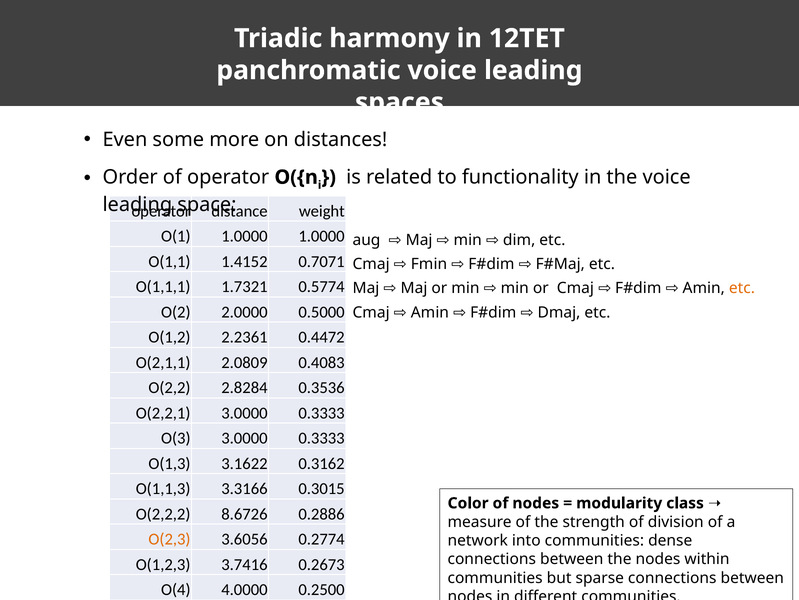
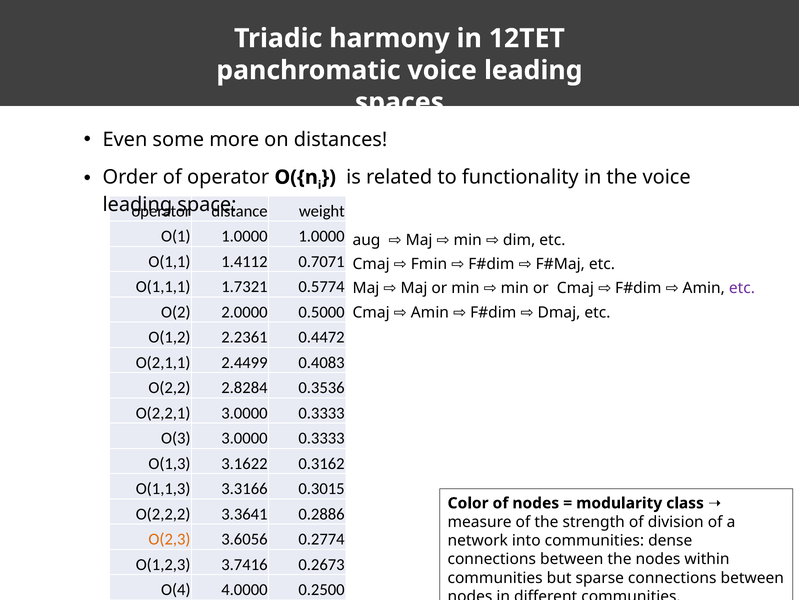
1.4152: 1.4152 -> 1.4112
etc at (742, 288) colour: orange -> purple
2.0809: 2.0809 -> 2.4499
8.6726: 8.6726 -> 3.3641
